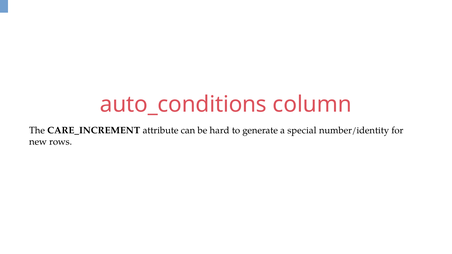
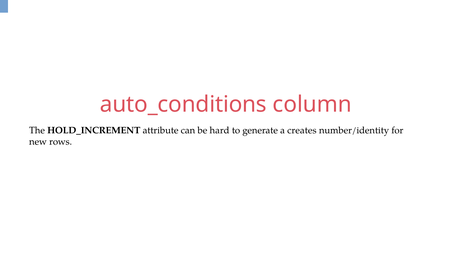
CARE_INCREMENT: CARE_INCREMENT -> HOLD_INCREMENT
special: special -> creates
